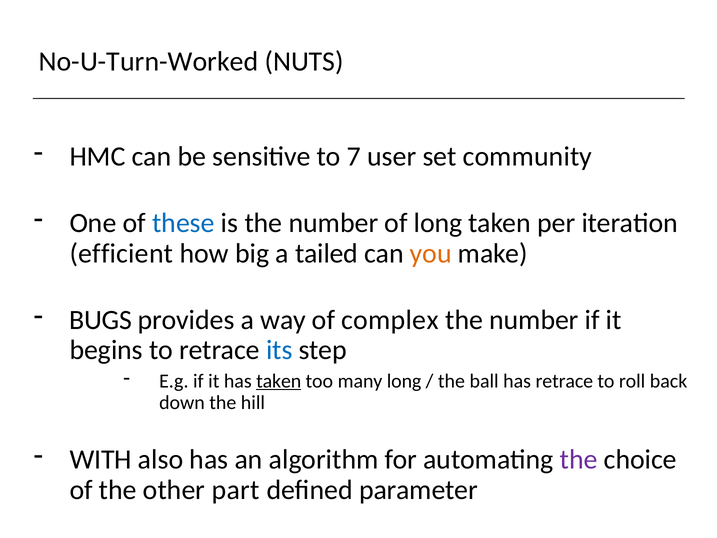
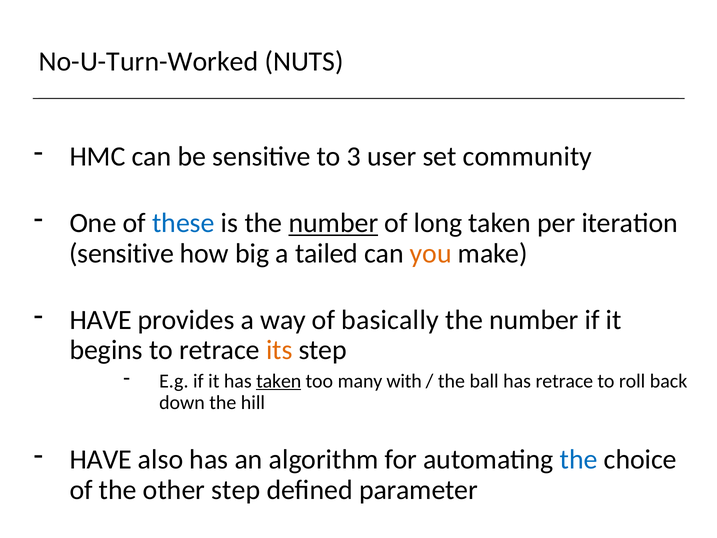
7: 7 -> 3
number at (333, 223) underline: none -> present
efficient at (121, 253): efficient -> sensitive
BUGS at (101, 320): BUGS -> HAVE
complex: complex -> basically
its colour: blue -> orange
many long: long -> with
WITH at (101, 460): WITH -> HAVE
the at (579, 460) colour: purple -> blue
other part: part -> step
